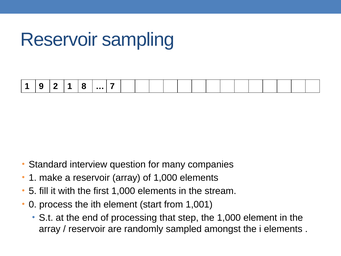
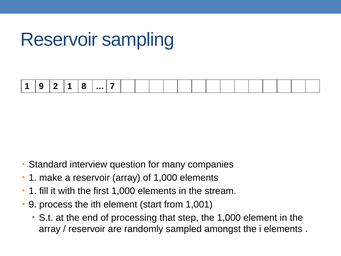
5 at (33, 191): 5 -> 1
0 at (33, 204): 0 -> 9
